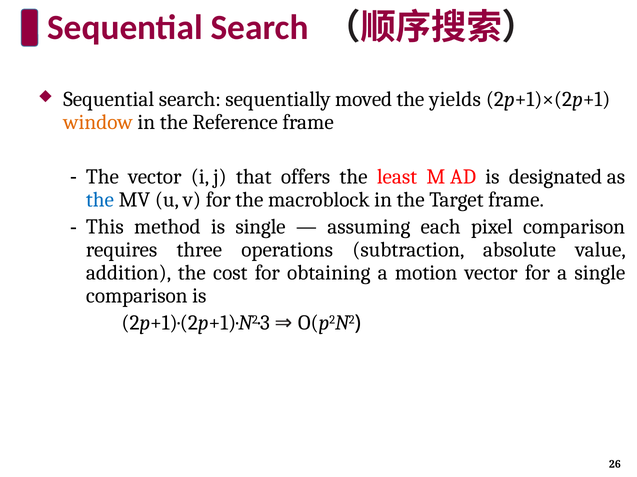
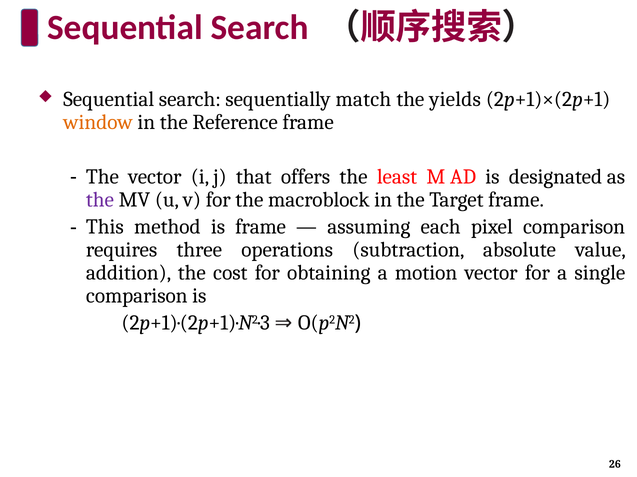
moved: moved -> match
the at (100, 200) colour: blue -> purple
is single: single -> frame
